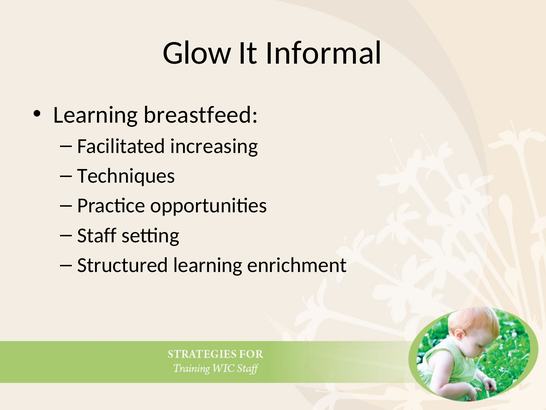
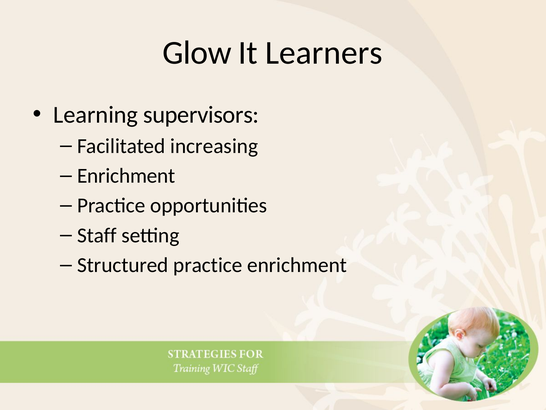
Informal: Informal -> Learners
breastfeed: breastfeed -> supervisors
Techniques at (126, 176): Techniques -> Enrichment
Structured learning: learning -> practice
